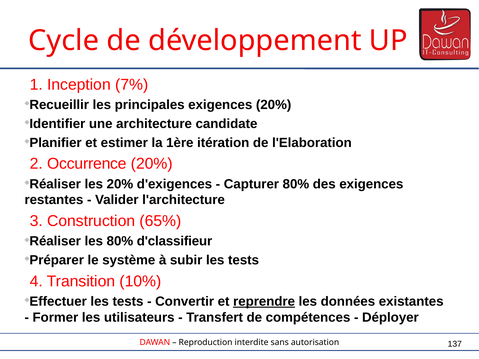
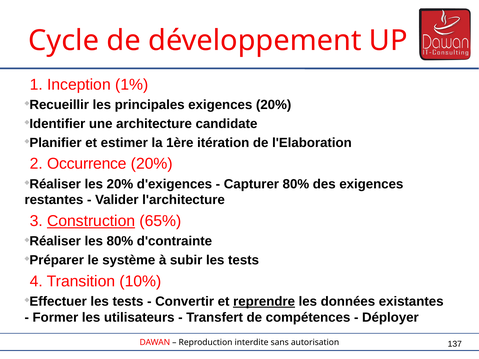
7%: 7% -> 1%
Construction underline: none -> present
d'classifieur: d'classifieur -> d'contrainte
